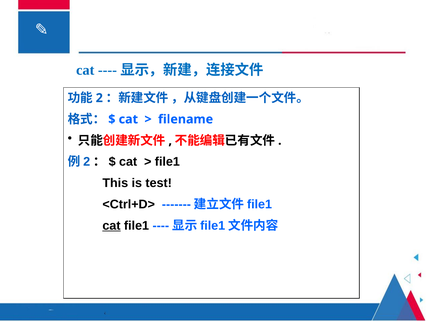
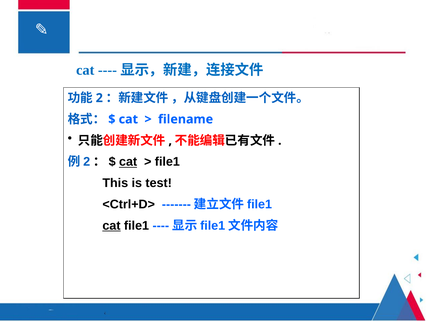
cat at (128, 162) underline: none -> present
